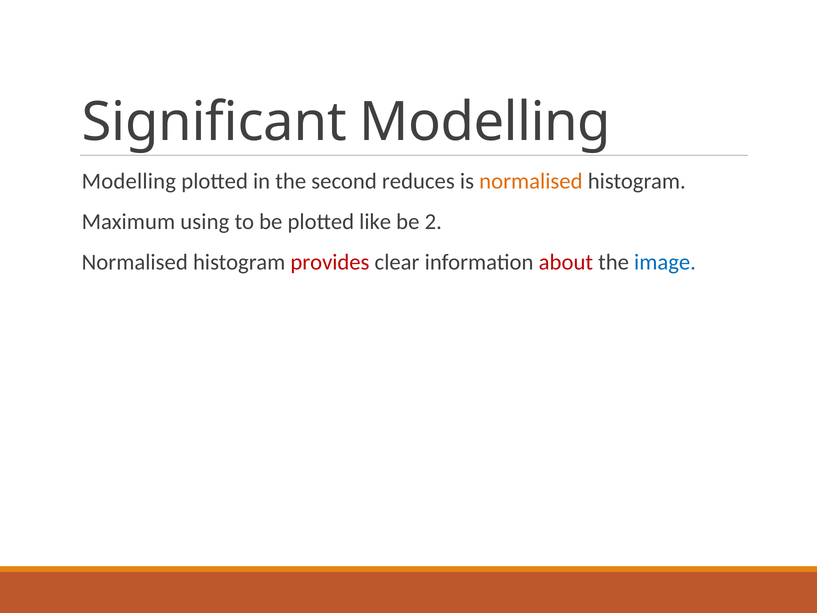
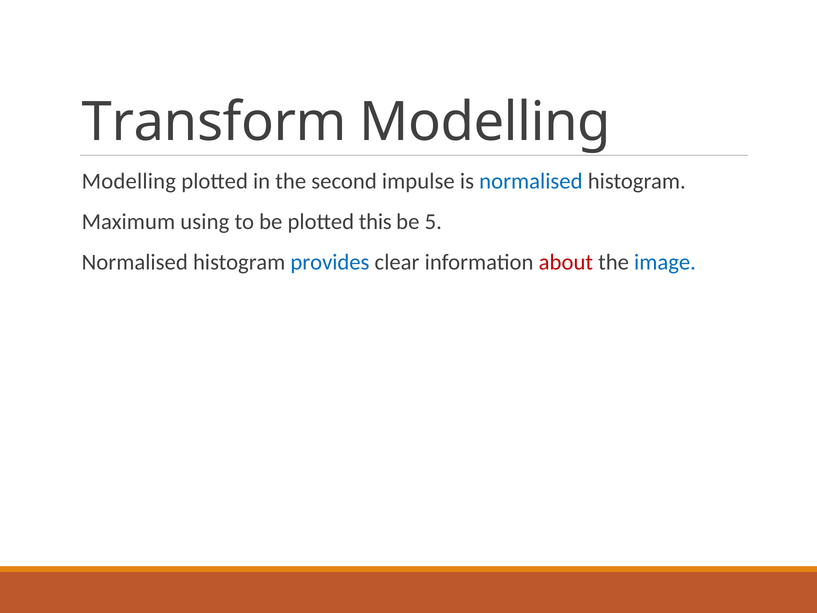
Significant: Significant -> Transform
reduces: reduces -> impulse
normalised at (531, 181) colour: orange -> blue
like: like -> this
2: 2 -> 5
provides colour: red -> blue
